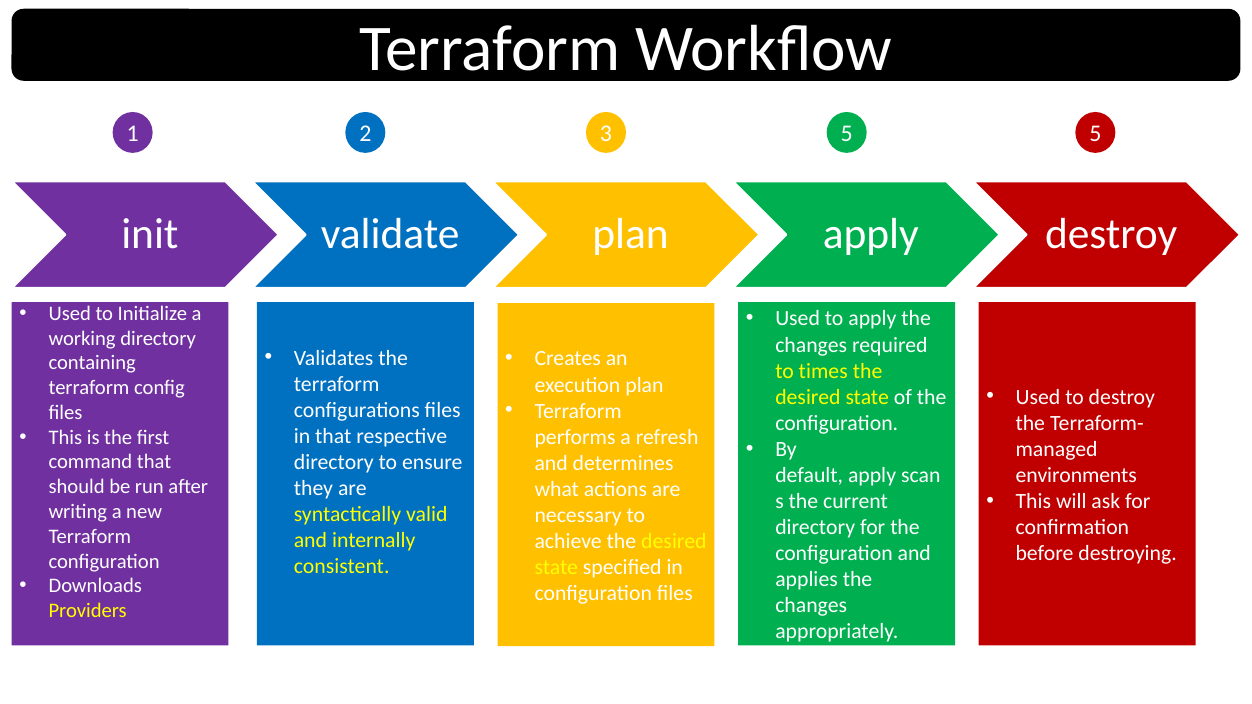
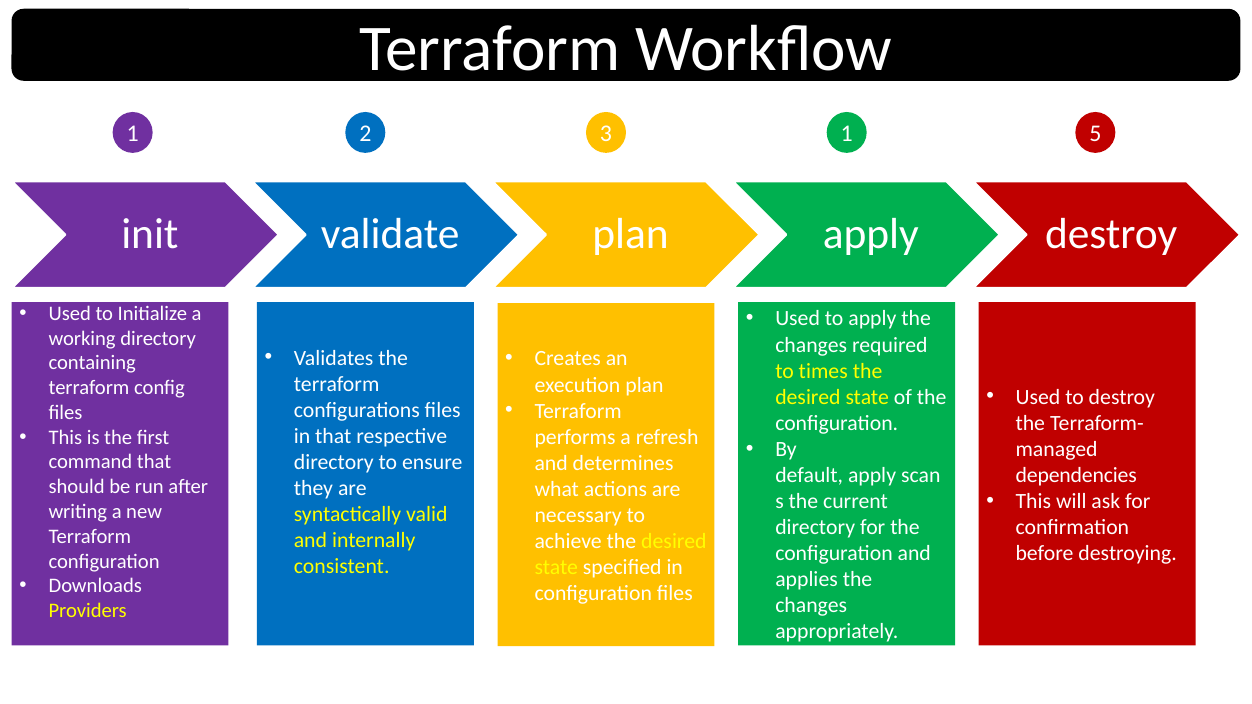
3 5: 5 -> 1
environments: environments -> dependencies
